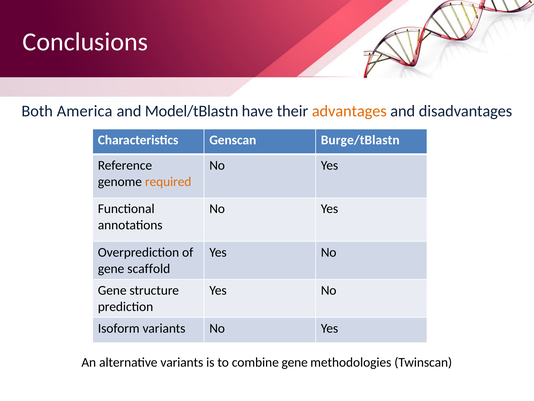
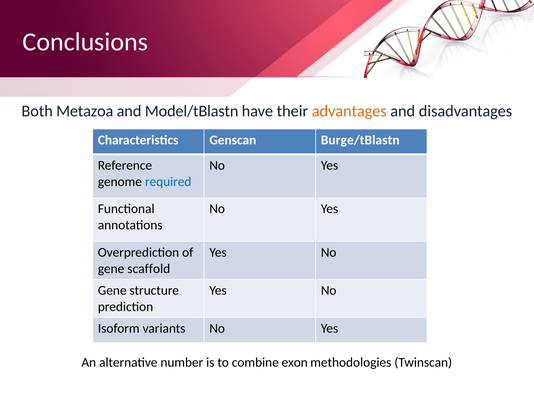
America: America -> Metazoa
required colour: orange -> blue
alternative variants: variants -> number
combine gene: gene -> exon
